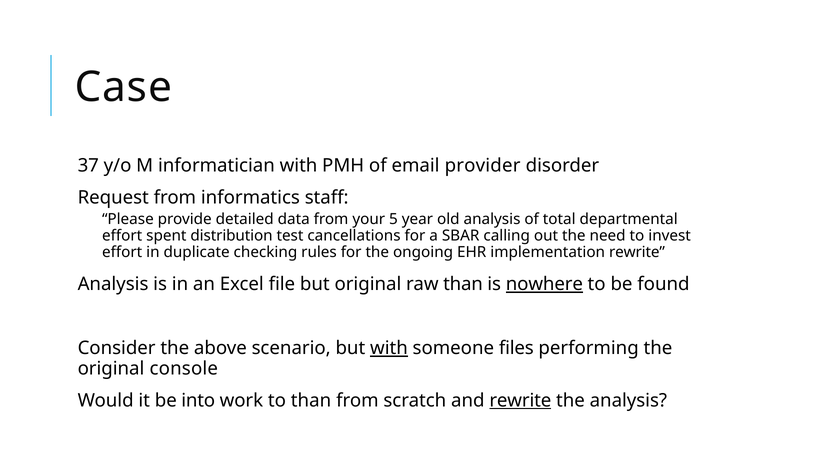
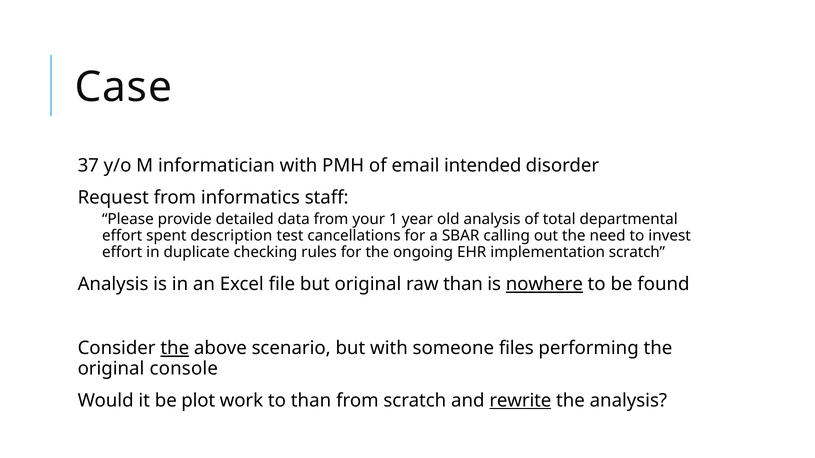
provider: provider -> intended
5: 5 -> 1
distribution: distribution -> description
implementation rewrite: rewrite -> scratch
the at (175, 349) underline: none -> present
with at (389, 349) underline: present -> none
into: into -> plot
